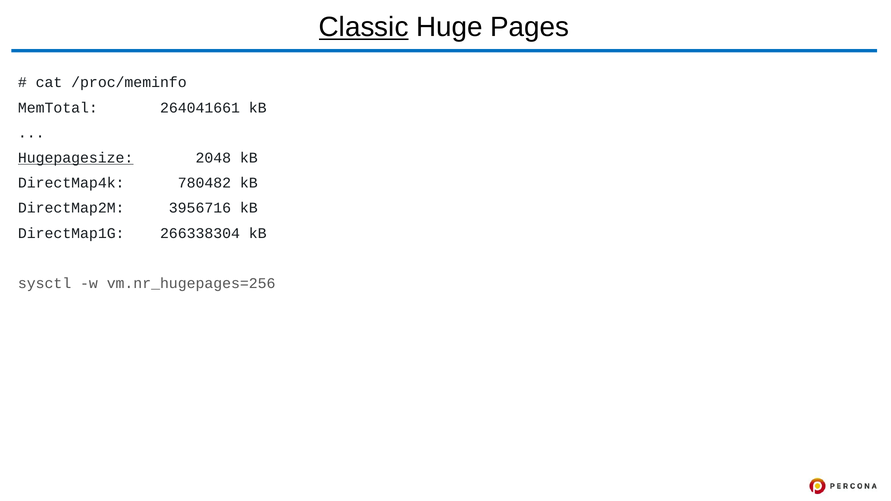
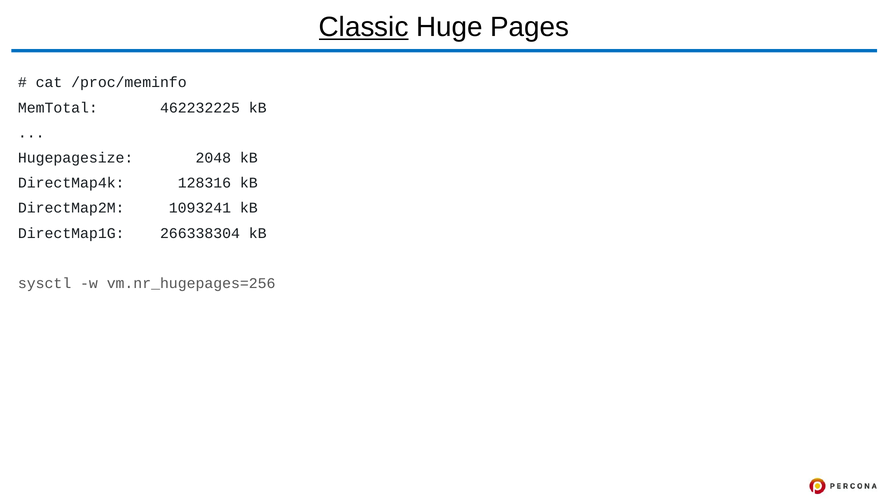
264041661: 264041661 -> 462232225
Hugepagesize underline: present -> none
780482: 780482 -> 128316
3956716: 3956716 -> 1093241
